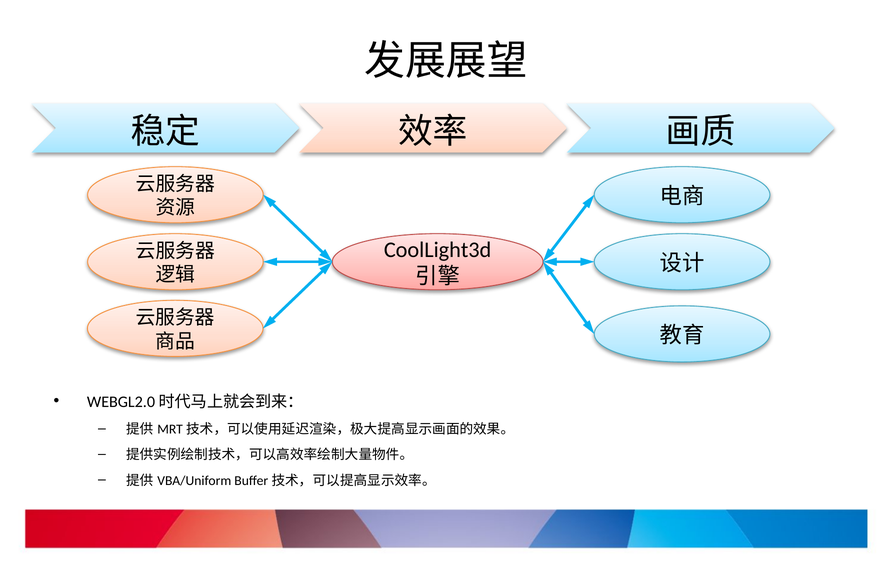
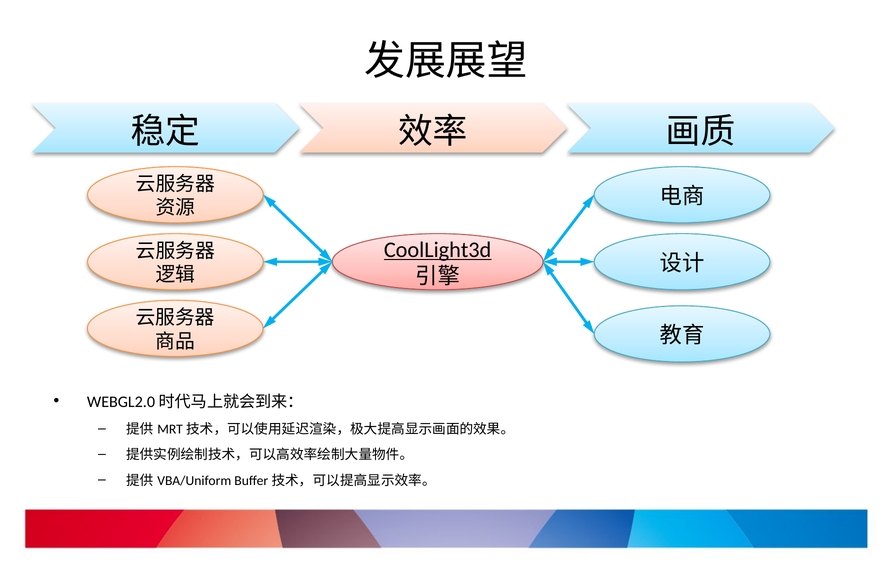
CoolLight3d underline: none -> present
